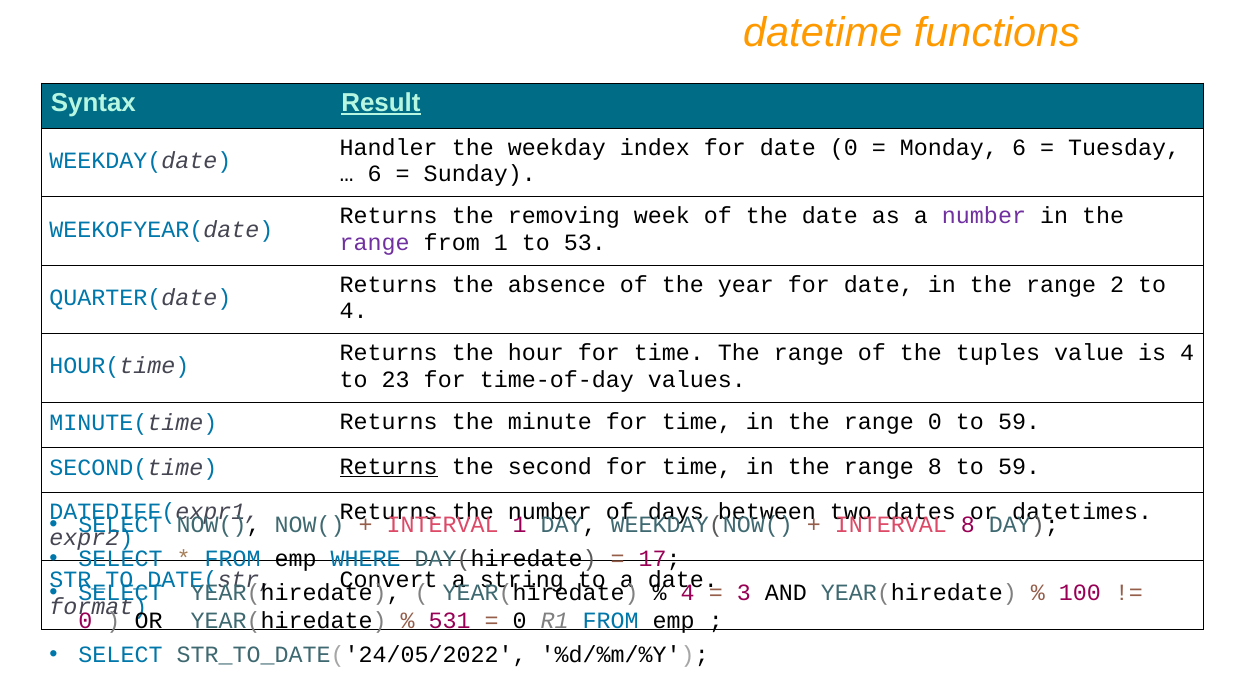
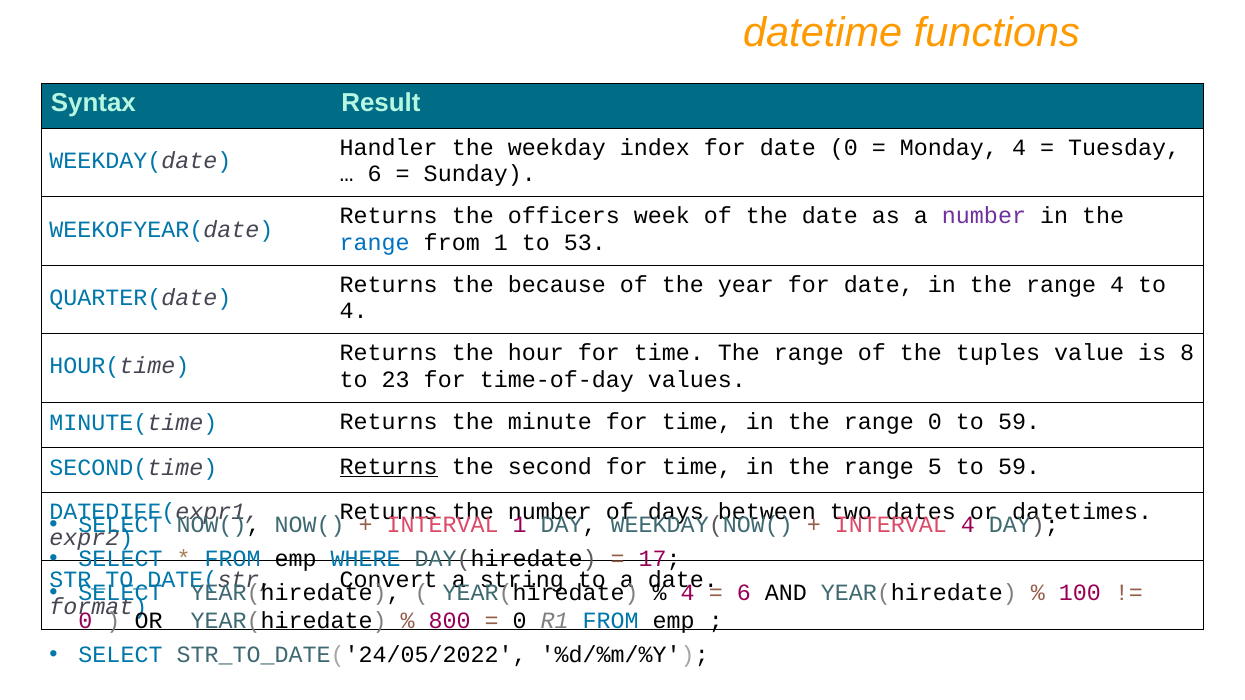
Result underline: present -> none
Monday 6: 6 -> 4
removing: removing -> officers
range at (375, 243) colour: purple -> blue
absence: absence -> because
range 2: 2 -> 4
is 4: 4 -> 8
range 8: 8 -> 5
8 at (968, 525): 8 -> 4
3 at (744, 593): 3 -> 6
531: 531 -> 800
